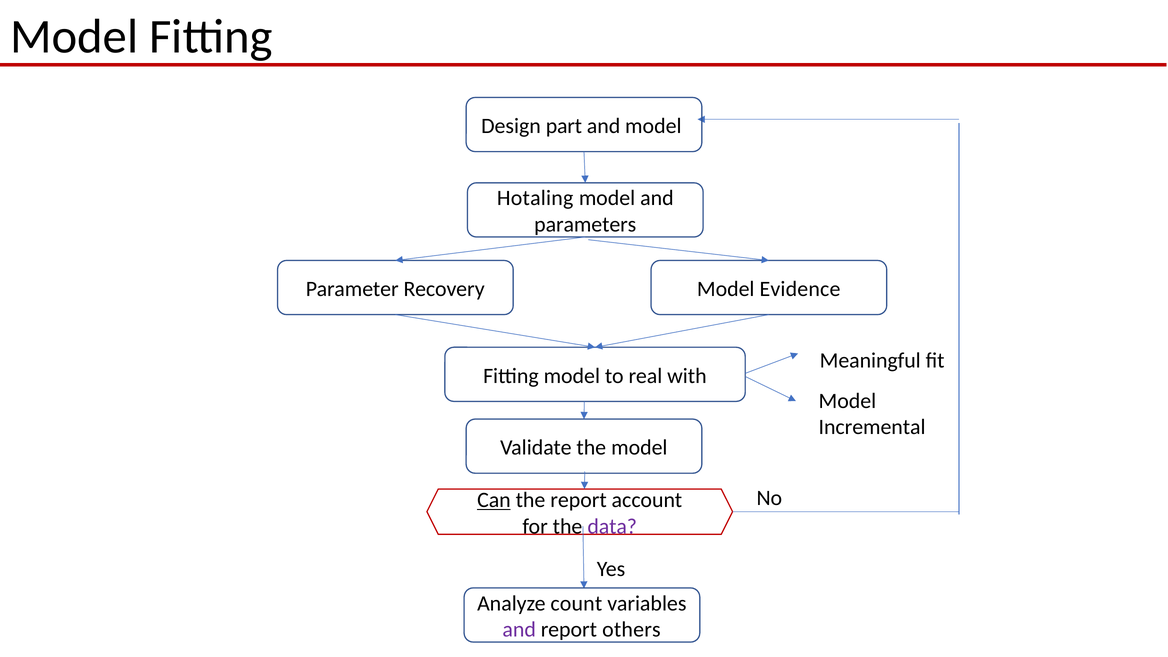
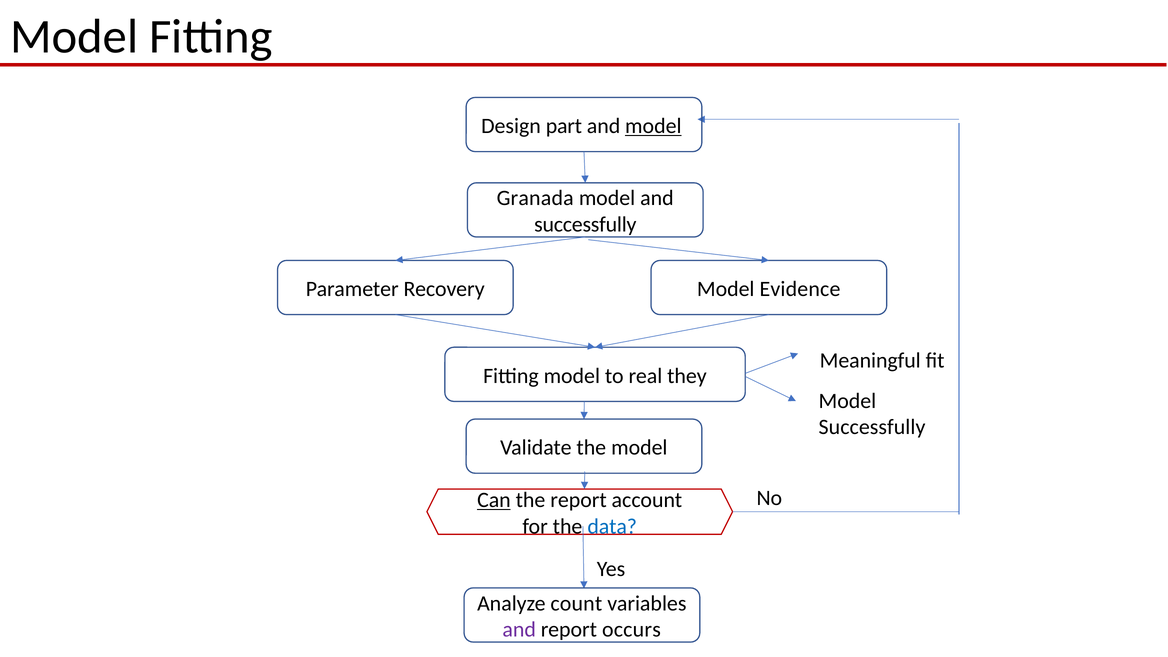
model at (653, 126) underline: none -> present
Hotaling: Hotaling -> Granada
parameters at (585, 225): parameters -> successfully
with: with -> they
Incremental at (872, 427): Incremental -> Successfully
data colour: purple -> blue
others: others -> occurs
